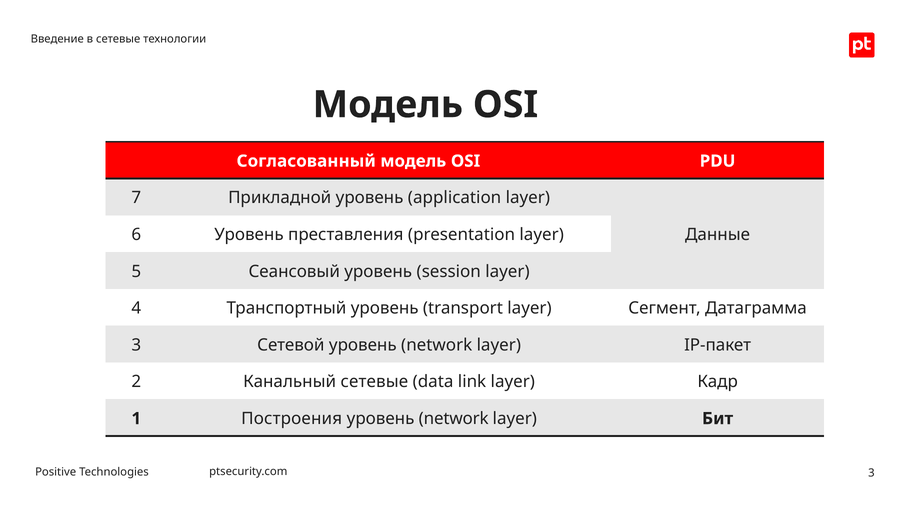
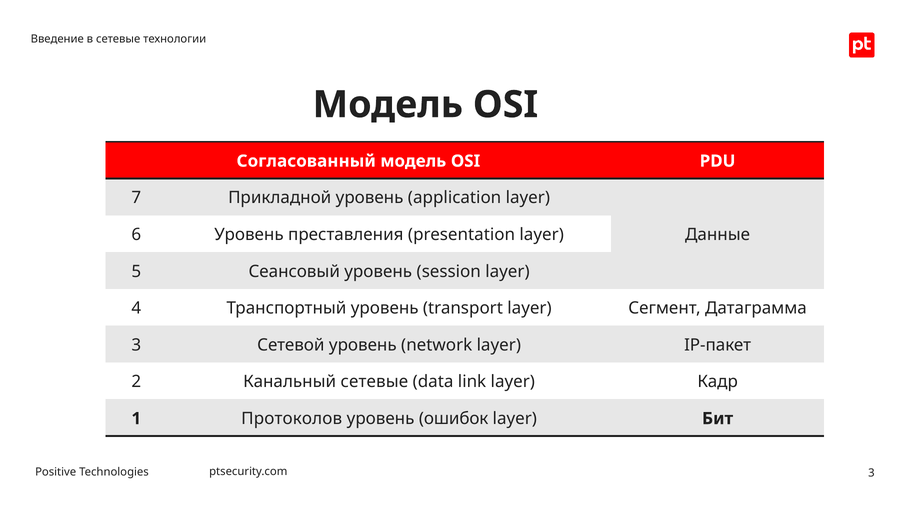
Построения: Построения -> Протоколов
network at (454, 419): network -> ошибок
